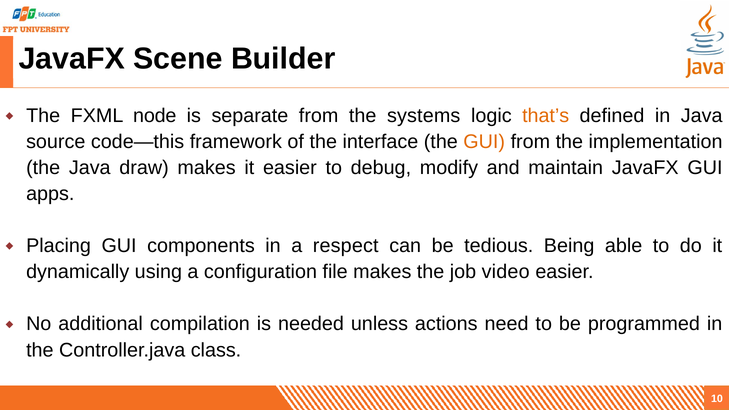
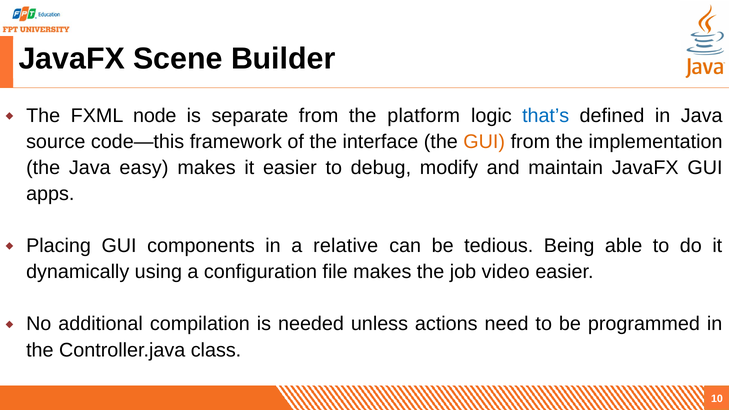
systems: systems -> platform
that’s colour: orange -> blue
draw: draw -> easy
respect: respect -> relative
